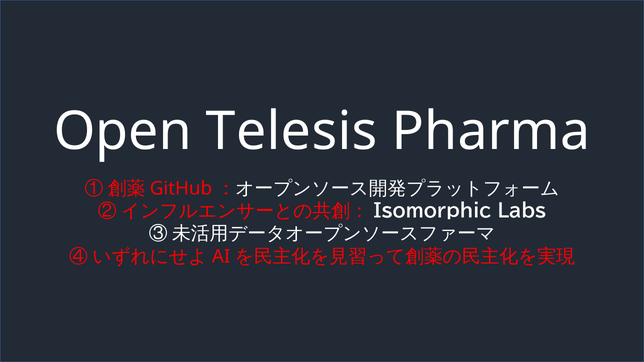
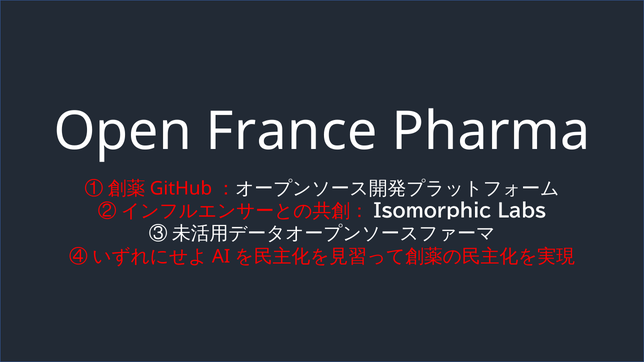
Telesis: Telesis -> France
